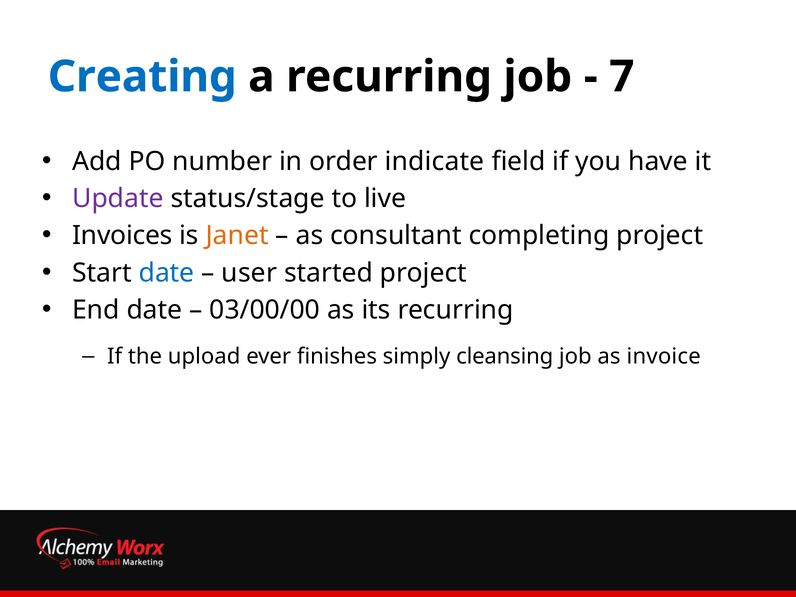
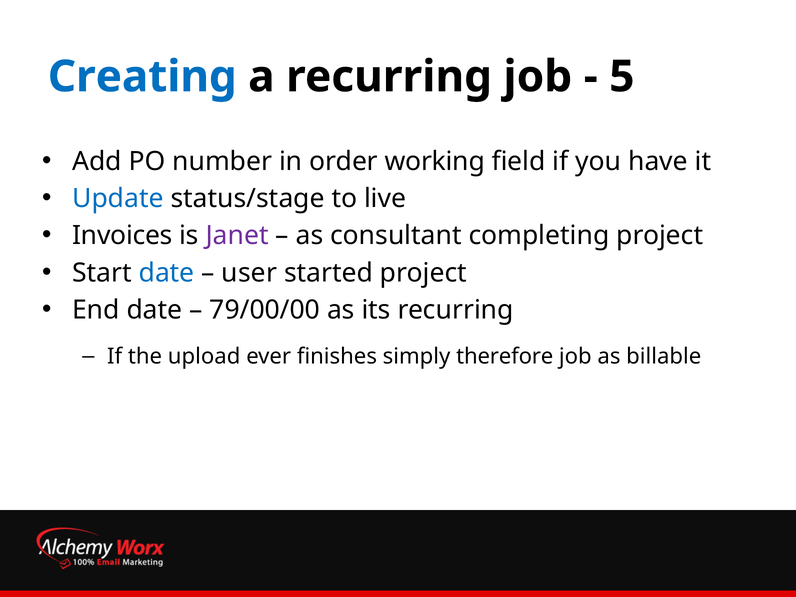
7: 7 -> 5
indicate: indicate -> working
Update colour: purple -> blue
Janet colour: orange -> purple
03/00/00: 03/00/00 -> 79/00/00
cleansing: cleansing -> therefore
invoice: invoice -> billable
